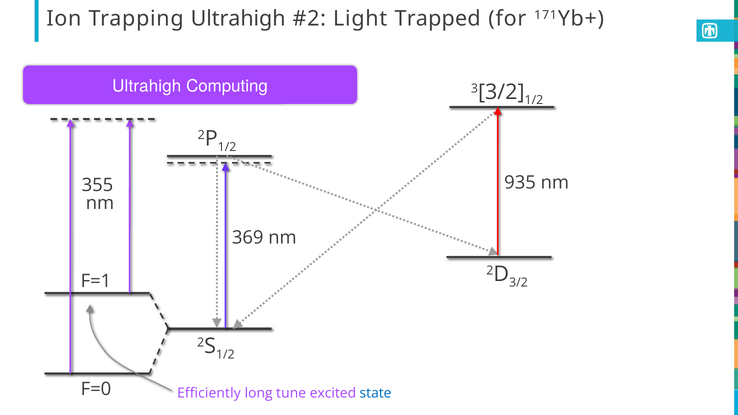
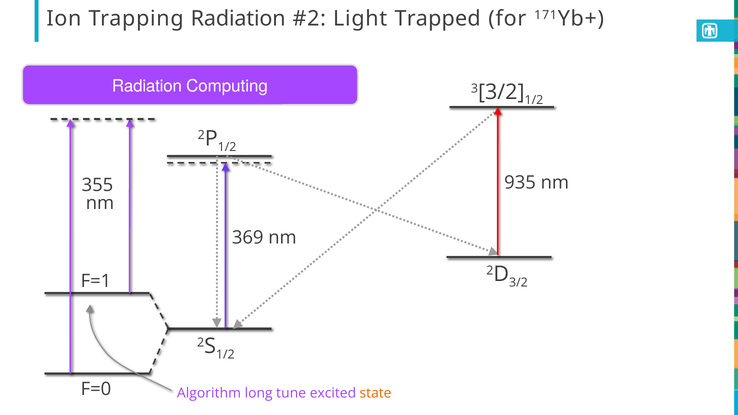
Trapping Ultrahigh: Ultrahigh -> Radiation
Ultrahigh at (147, 86): Ultrahigh -> Radiation
Efficiently: Efficiently -> Algorithm
state colour: blue -> orange
